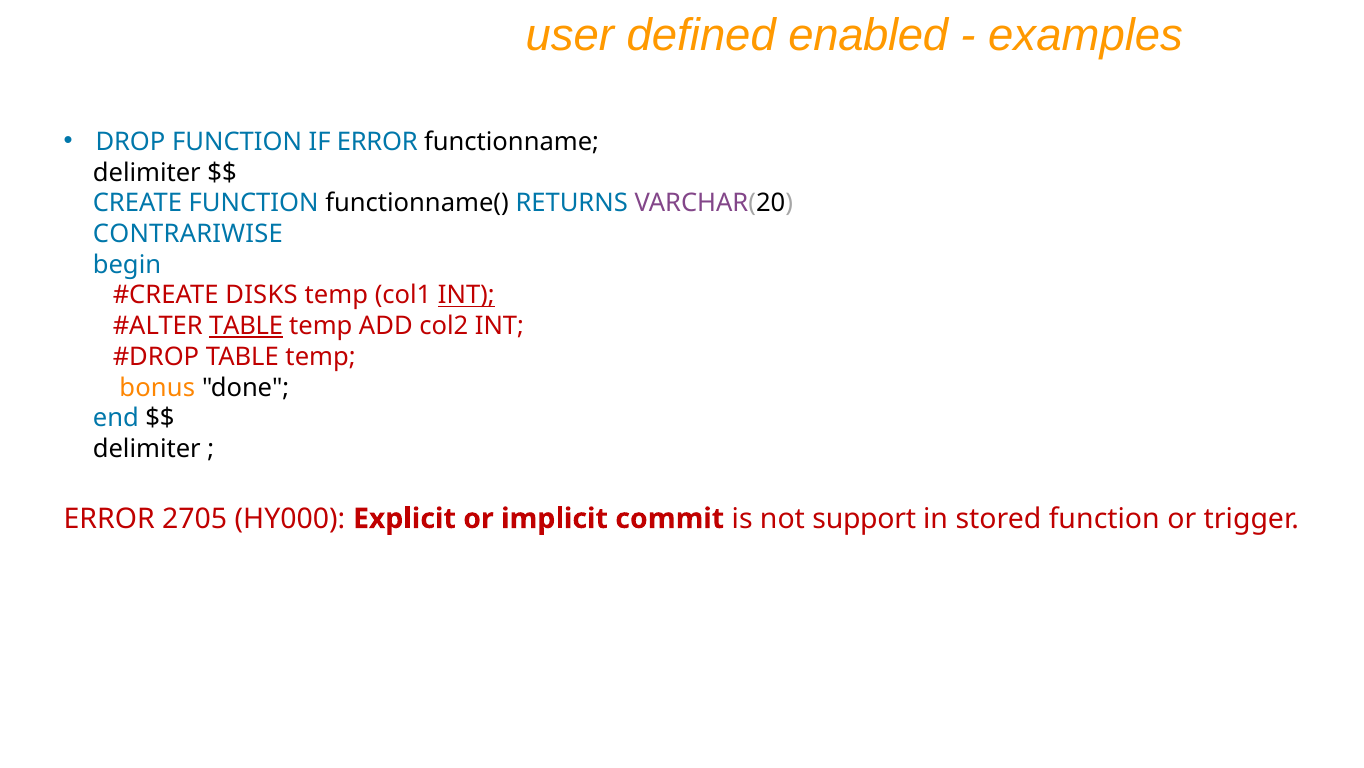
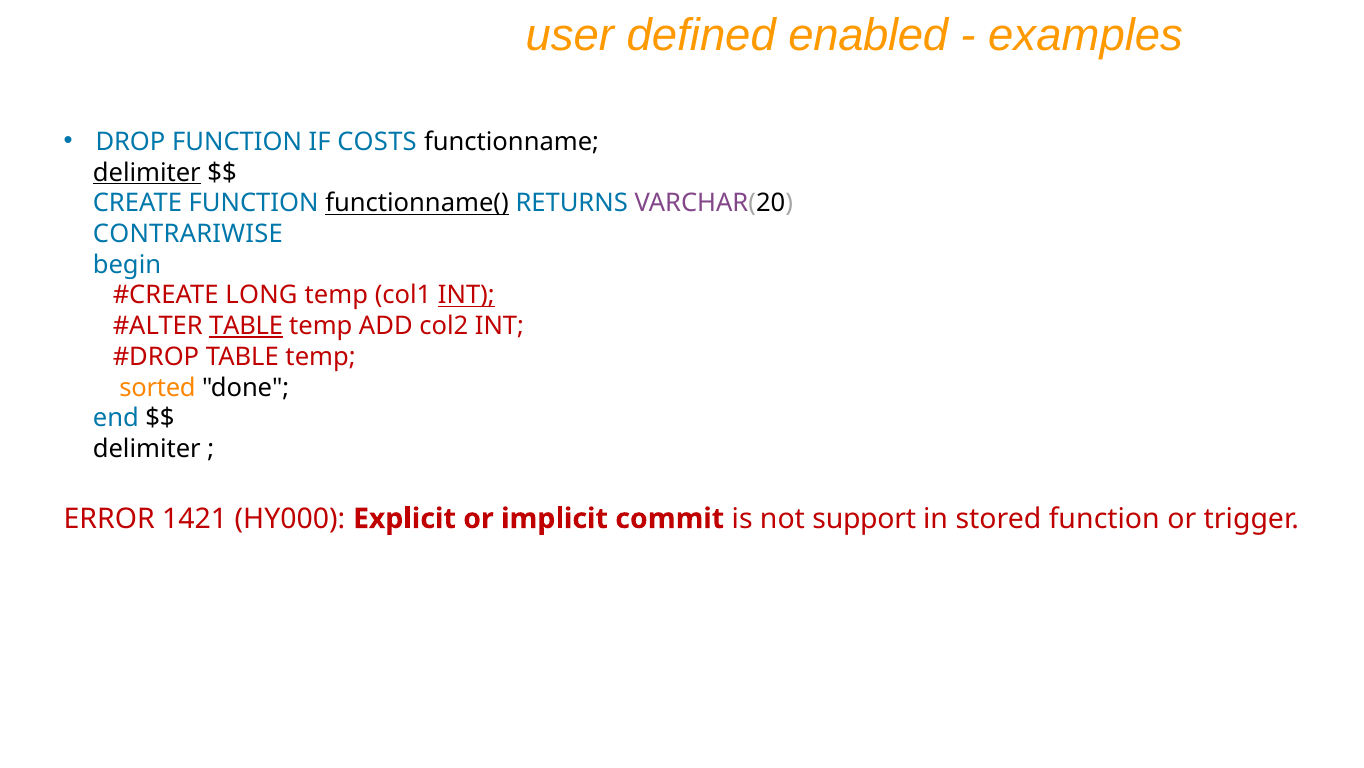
IF ERROR: ERROR -> COSTS
delimiter at (147, 172) underline: none -> present
functionname( underline: none -> present
DISKS: DISKS -> LONG
bonus: bonus -> sorted
2705: 2705 -> 1421
